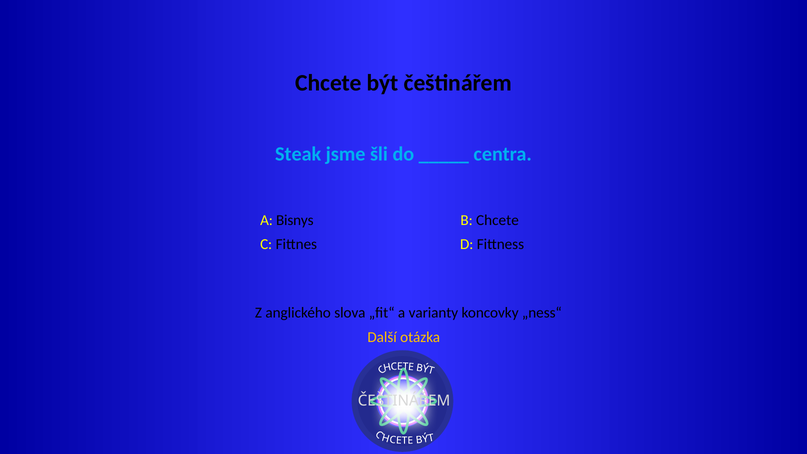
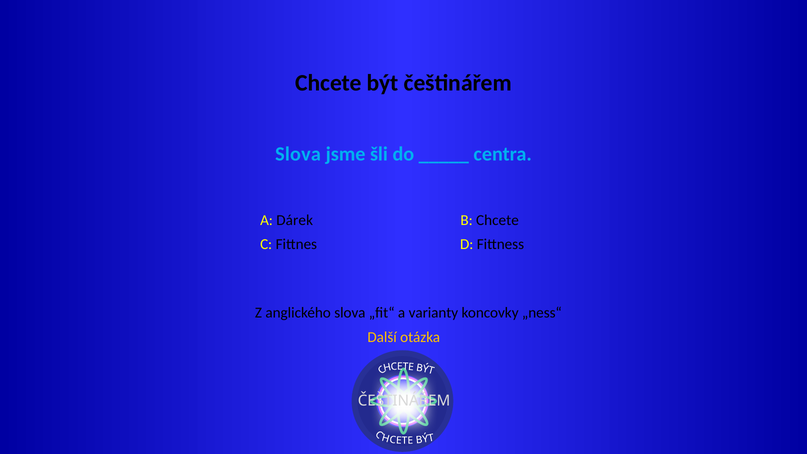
Steak at (298, 154): Steak -> Slova
Bisnys: Bisnys -> Dárek
